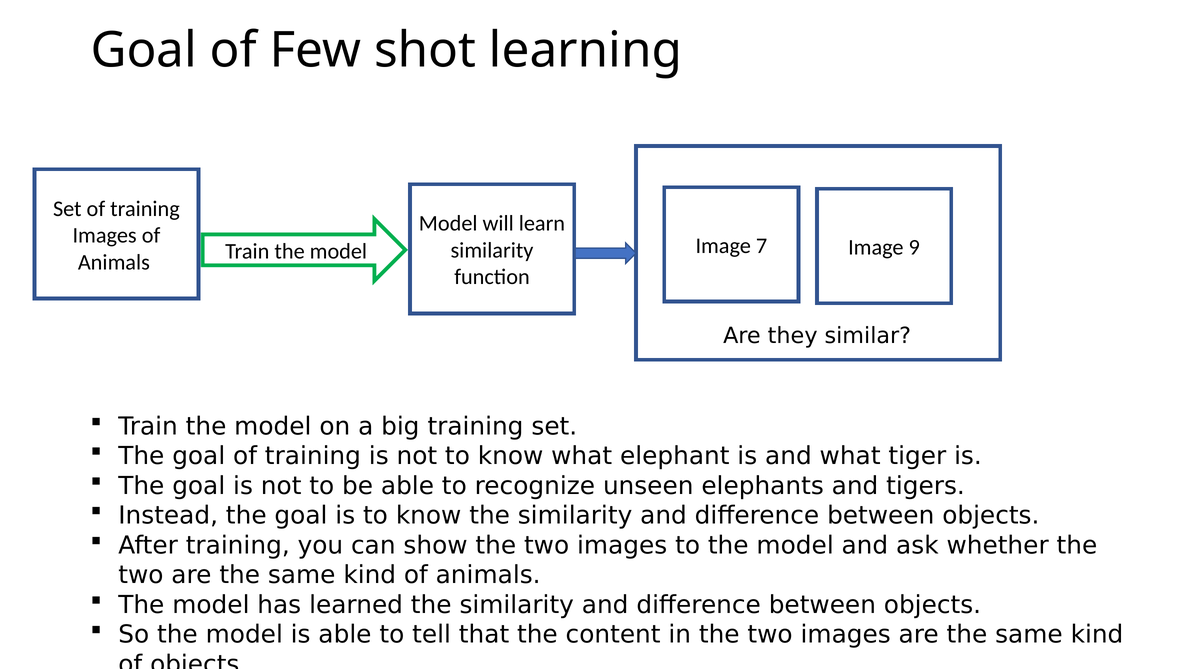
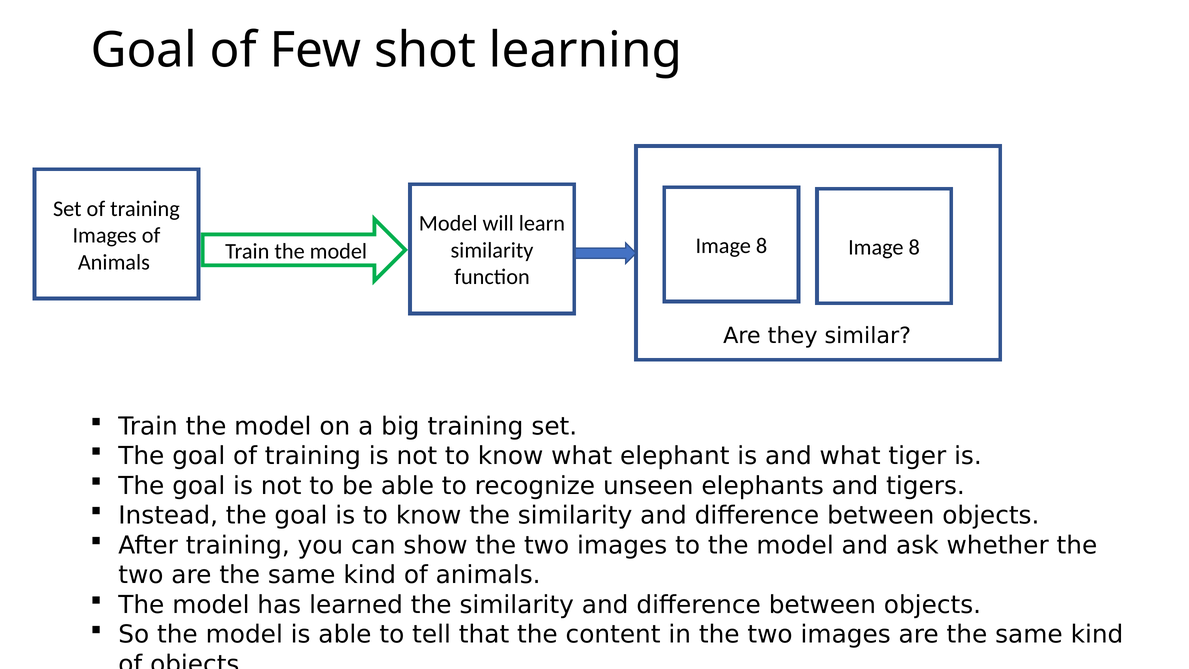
model Image 7: 7 -> 8
9 at (914, 248): 9 -> 8
